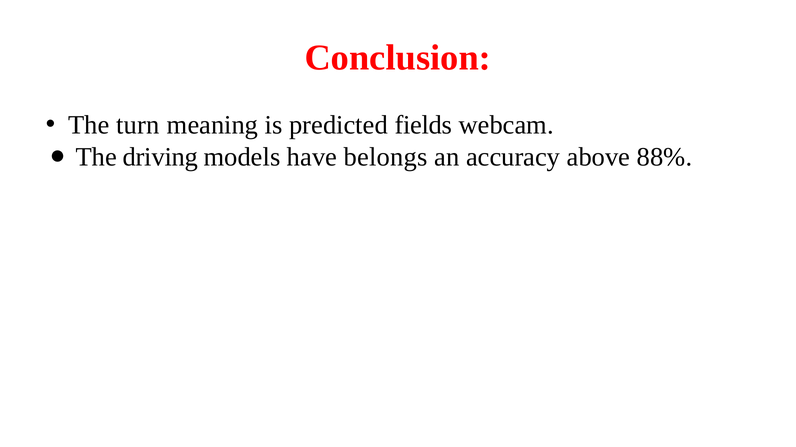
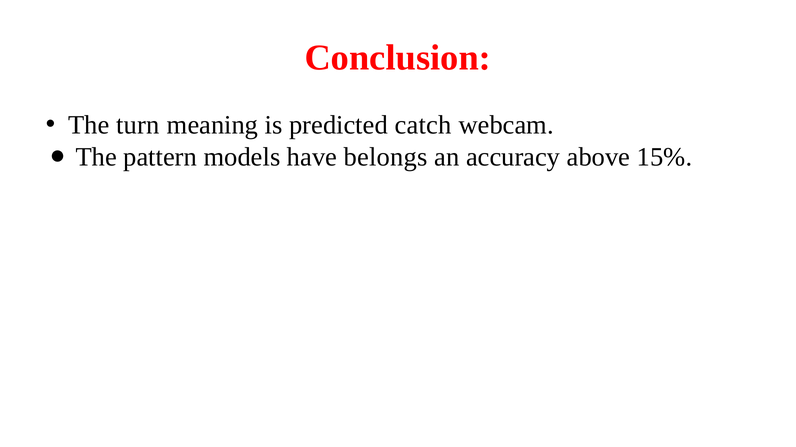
fields: fields -> catch
driving: driving -> pattern
88%: 88% -> 15%
